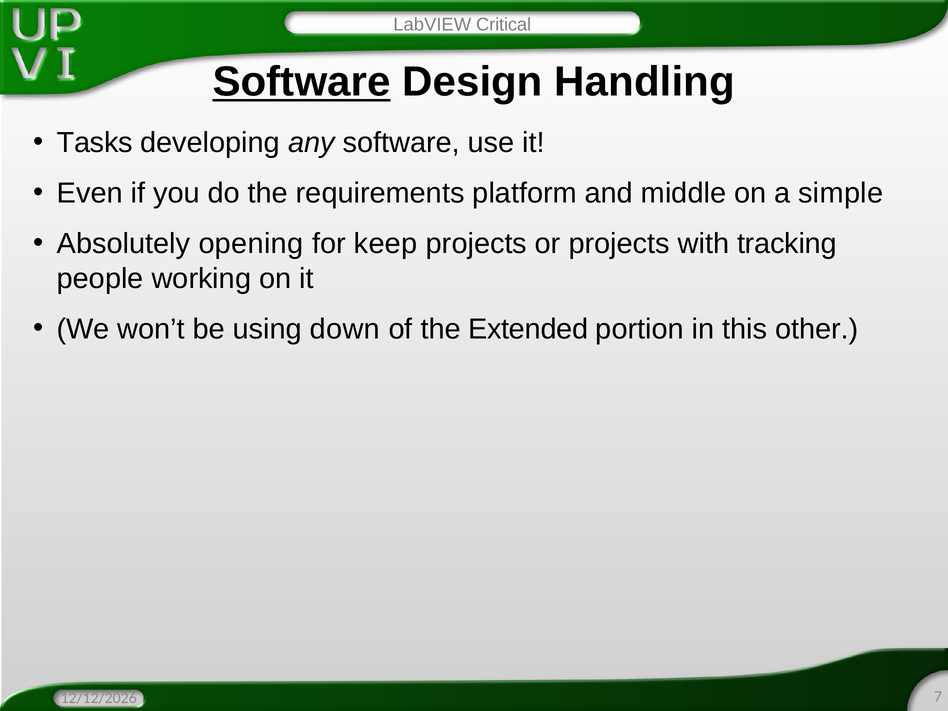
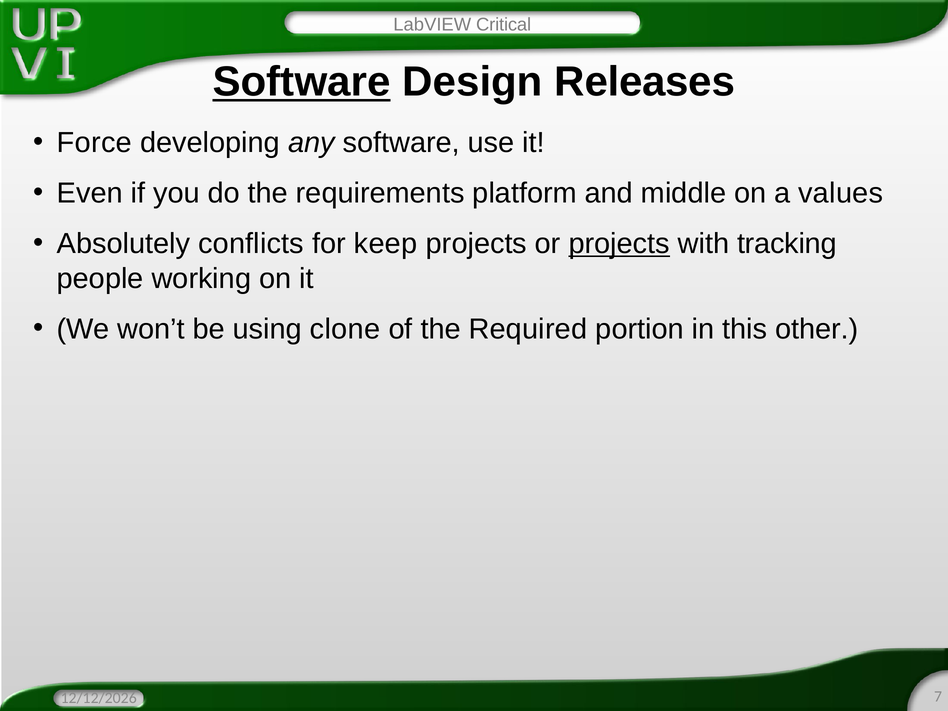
Handling: Handling -> Releases
Tasks: Tasks -> Force
simple: simple -> values
opening: opening -> conflicts
projects at (619, 244) underline: none -> present
down: down -> clone
Extended: Extended -> Required
